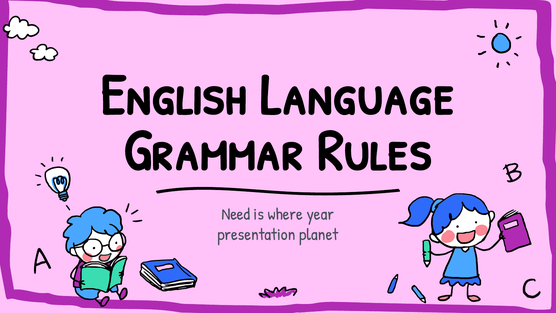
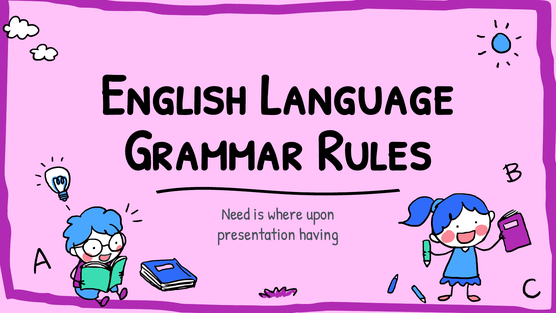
year: year -> upon
planet: planet -> having
